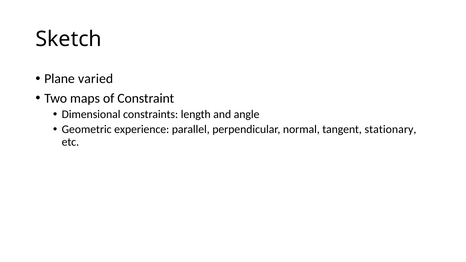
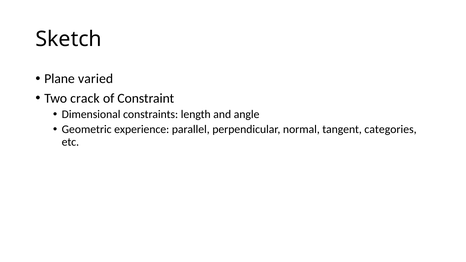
maps: maps -> crack
stationary: stationary -> categories
